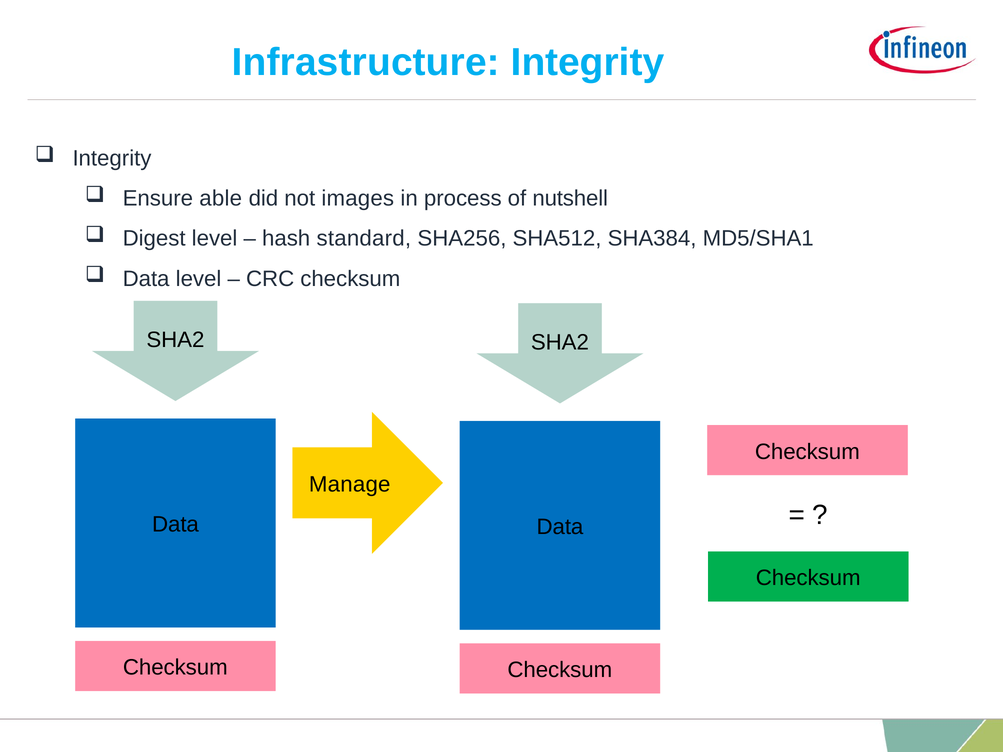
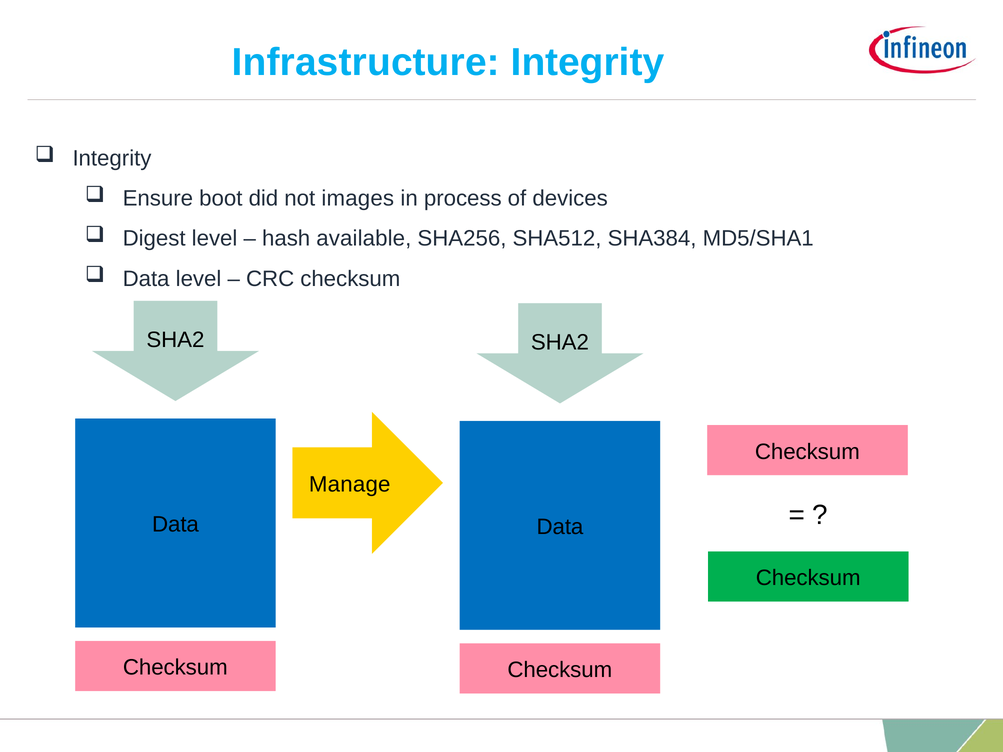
able: able -> boot
nutshell: nutshell -> devices
standard: standard -> available
